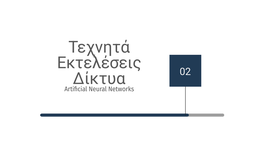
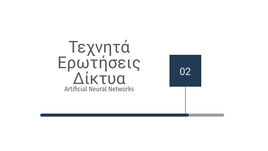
Εκτελέσεις: Εκτελέσεις -> Ερωτήσεις
